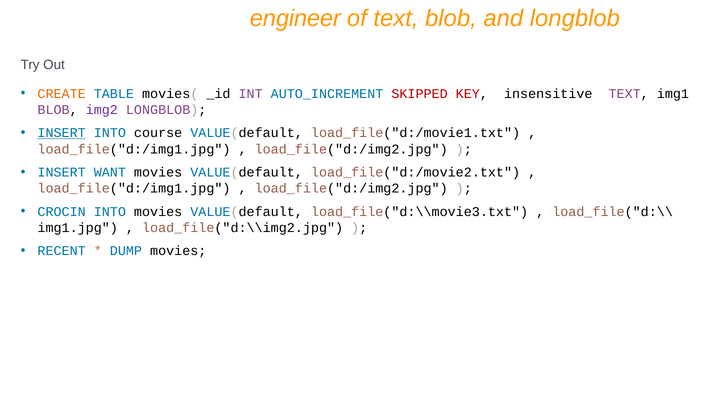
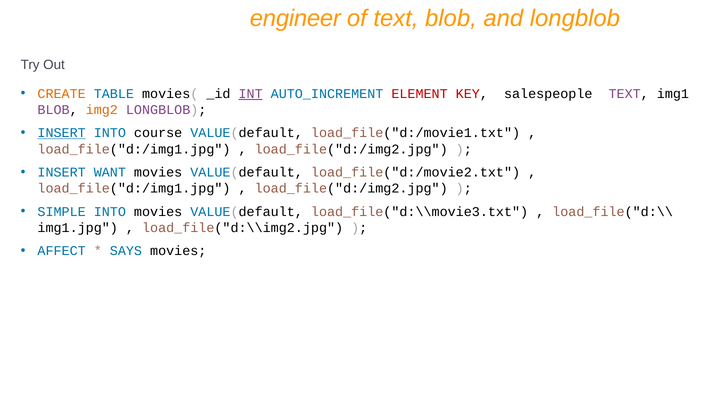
INT underline: none -> present
SKIPPED: SKIPPED -> ELEMENT
insensitive: insensitive -> salespeople
img2 colour: purple -> orange
CROCIN: CROCIN -> SIMPLE
RECENT: RECENT -> AFFECT
DUMP: DUMP -> SAYS
